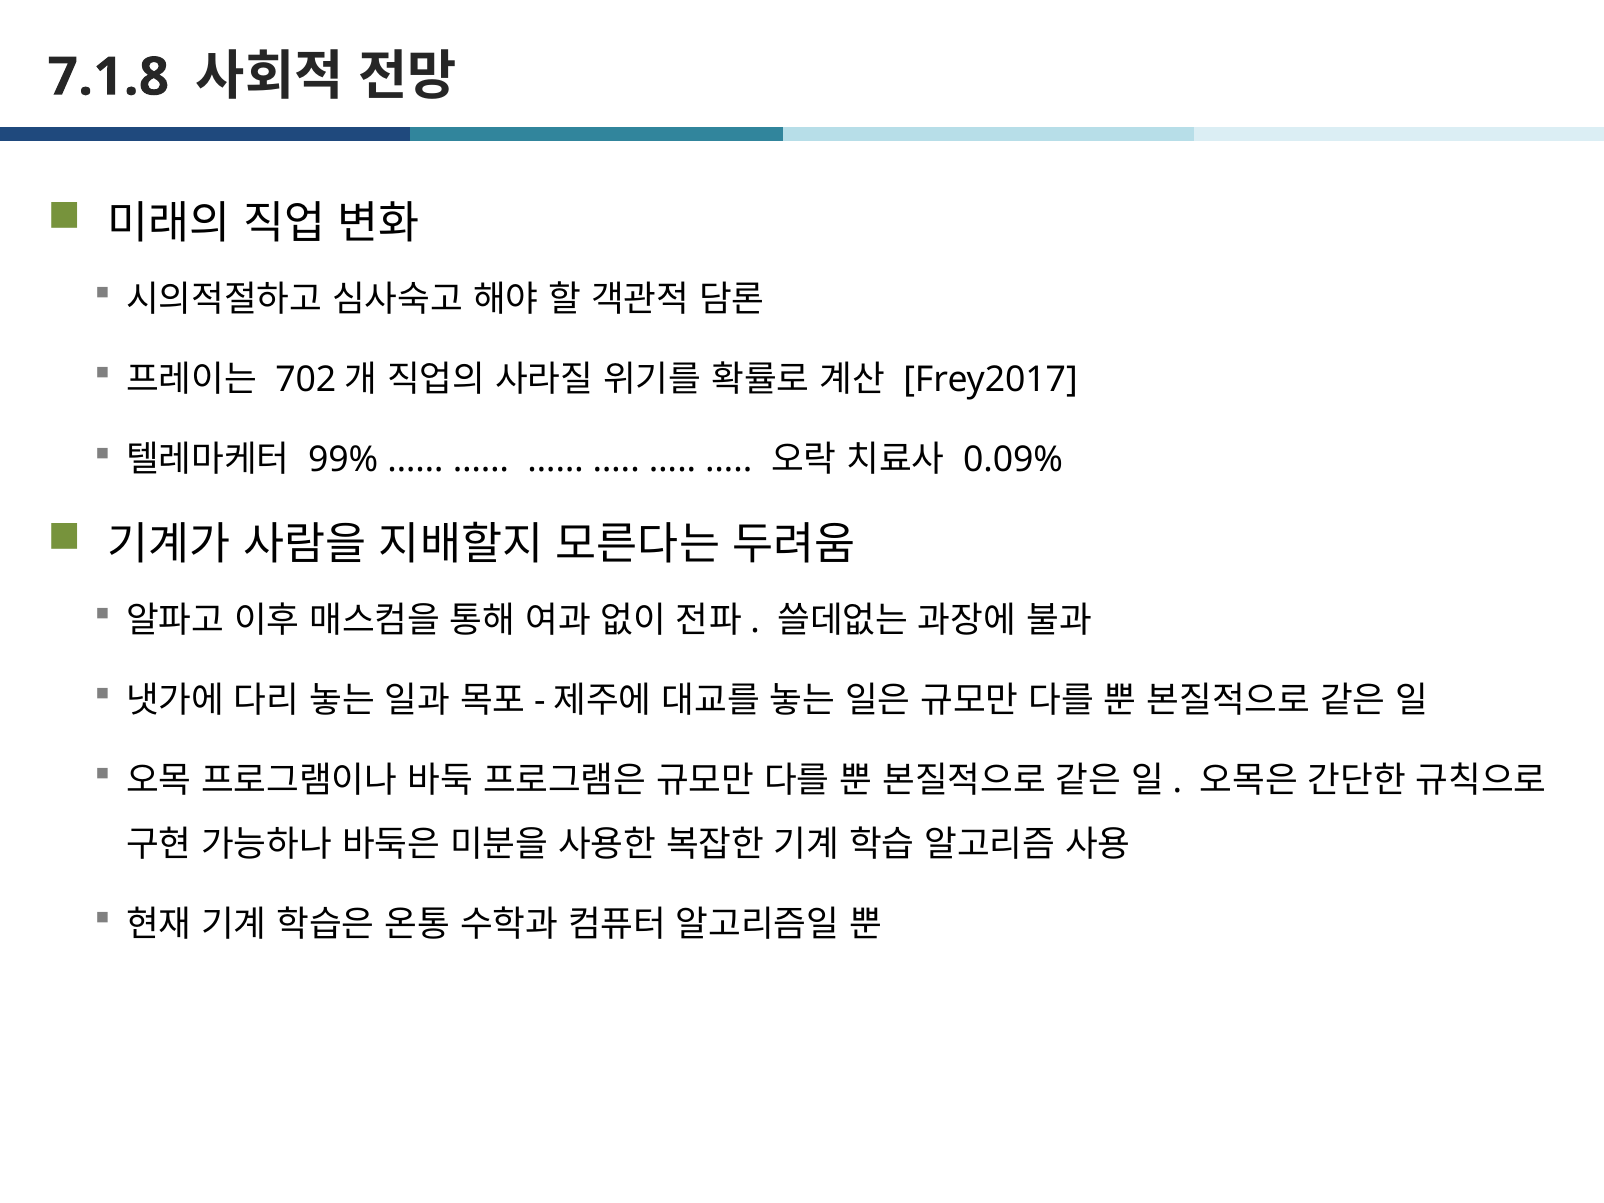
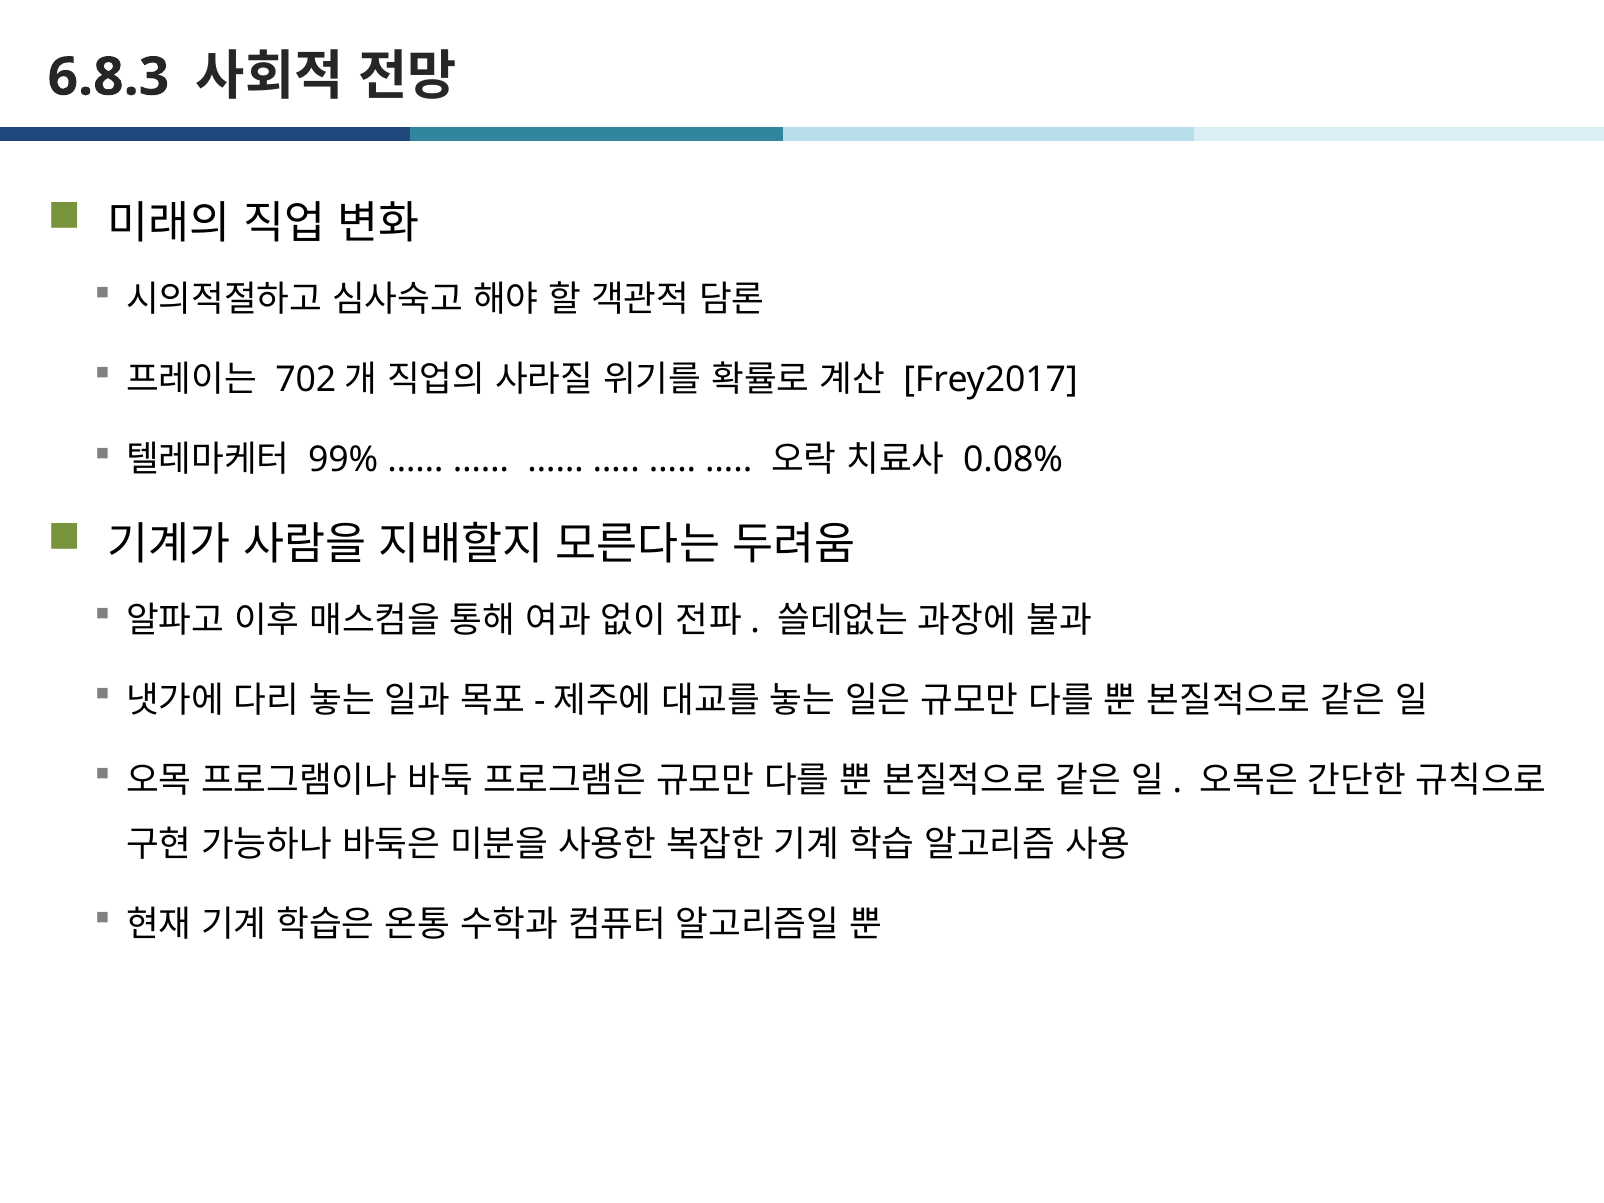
7.1.8: 7.1.8 -> 6.8.3
0.09%: 0.09% -> 0.08%
